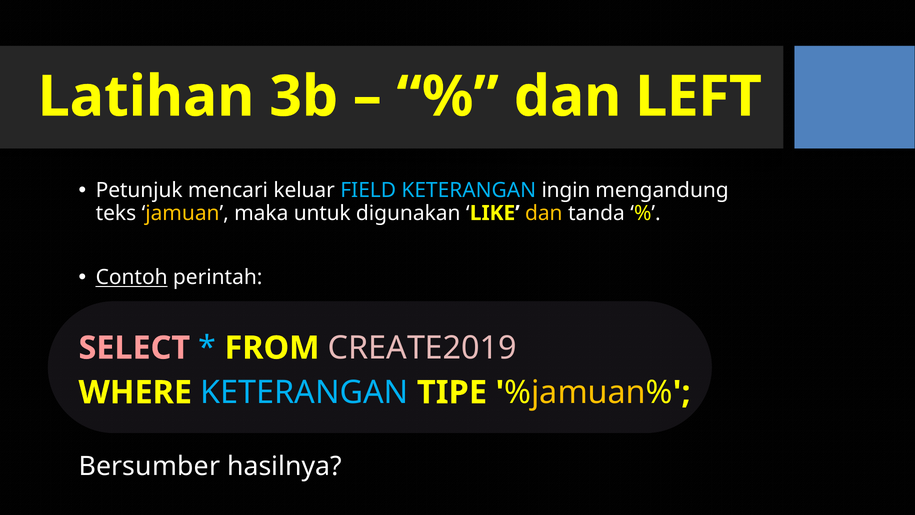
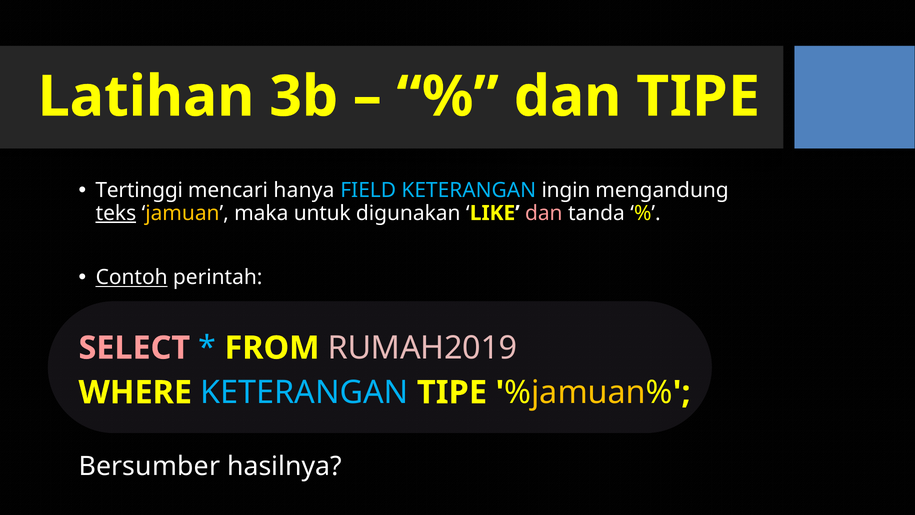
dan LEFT: LEFT -> TIPE
Petunjuk: Petunjuk -> Tertinggi
keluar: keluar -> hanya
teks underline: none -> present
dan at (544, 213) colour: yellow -> pink
CREATE2019: CREATE2019 -> RUMAH2019
